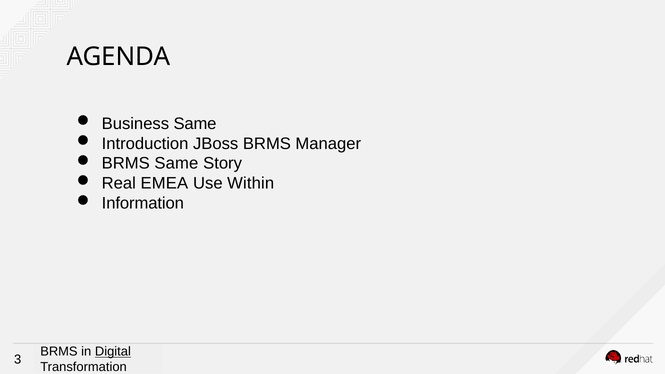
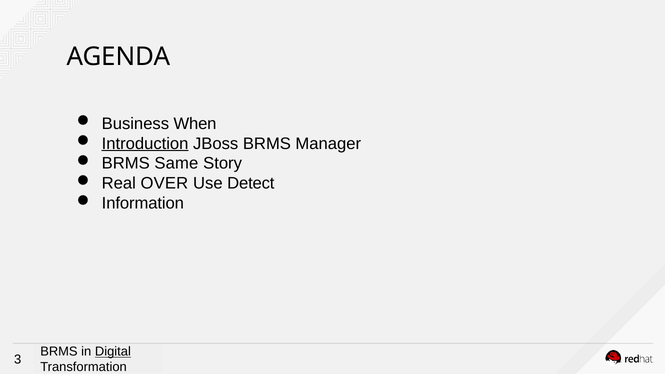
Business Same: Same -> When
Introduction underline: none -> present
EMEA: EMEA -> OVER
Within: Within -> Detect
